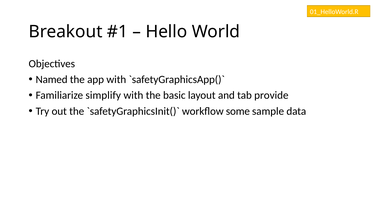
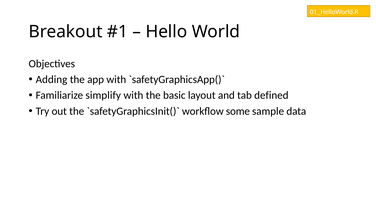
Named: Named -> Adding
provide: provide -> defined
